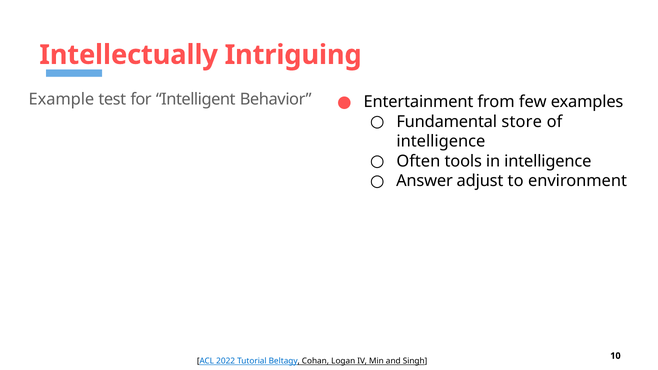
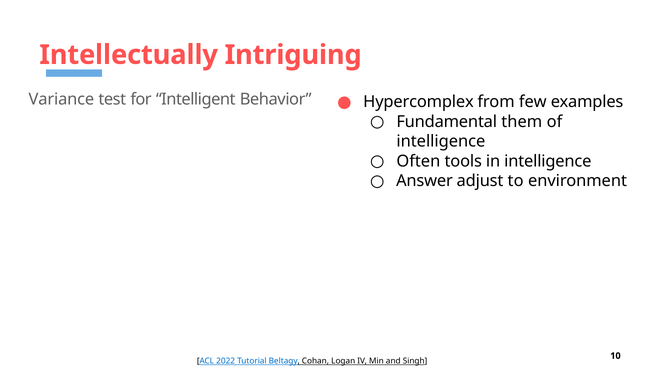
Example: Example -> Variance
Entertainment: Entertainment -> Hypercomplex
store: store -> them
